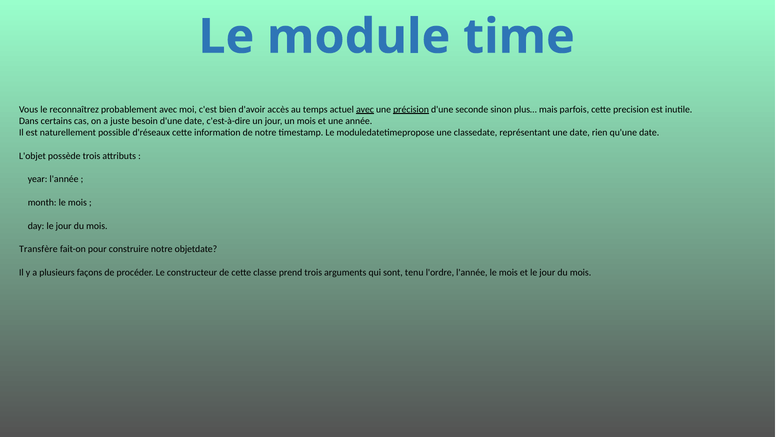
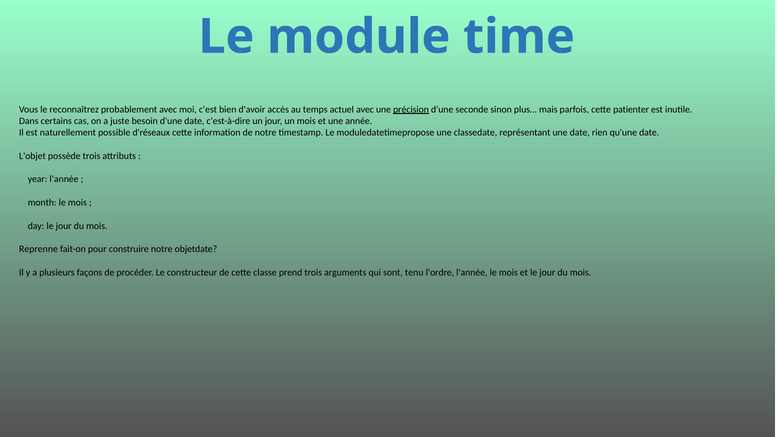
avec at (365, 109) underline: present -> none
precision: precision -> patienter
Transfère: Transfère -> Reprenne
